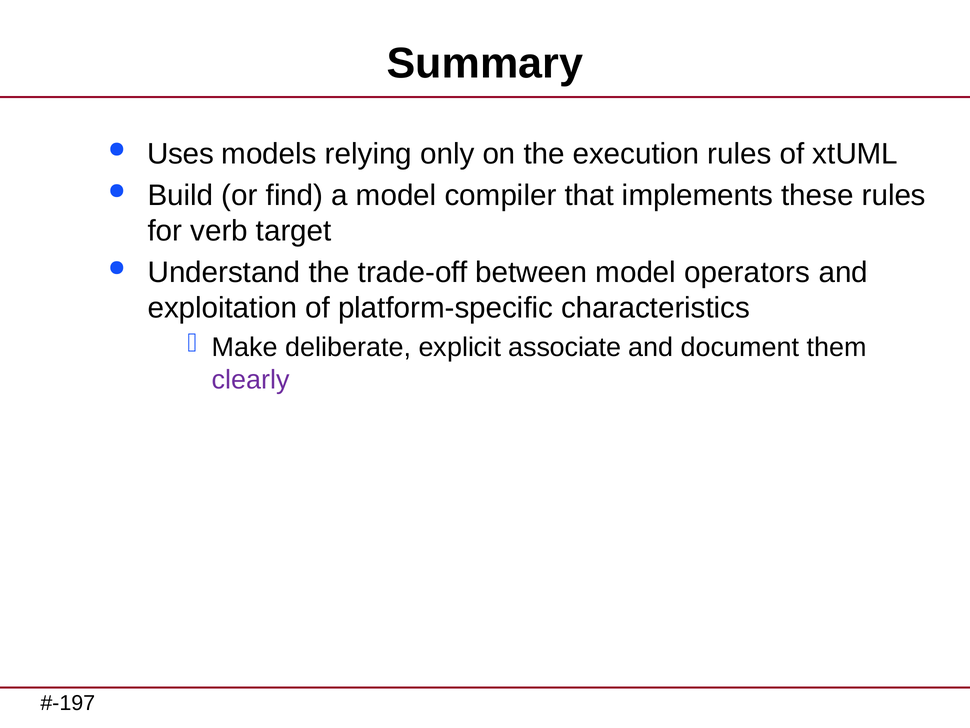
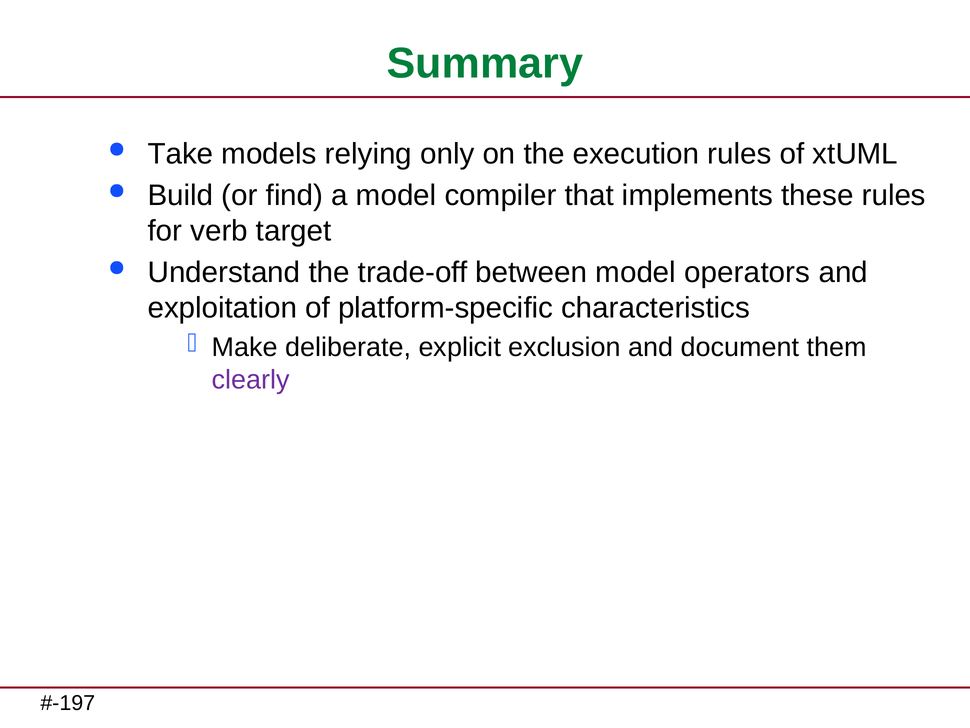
Summary colour: black -> green
Uses: Uses -> Take
associate: associate -> exclusion
